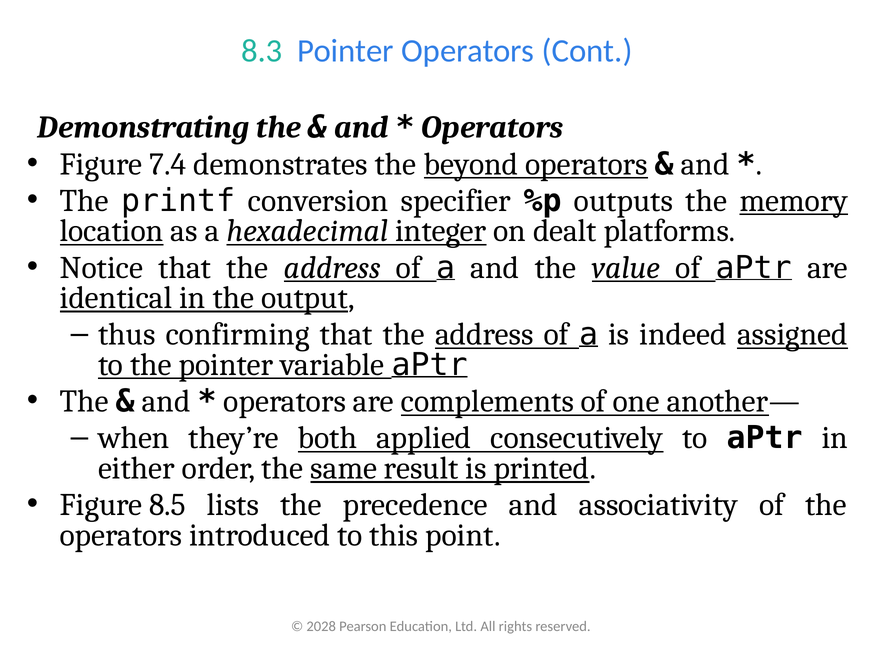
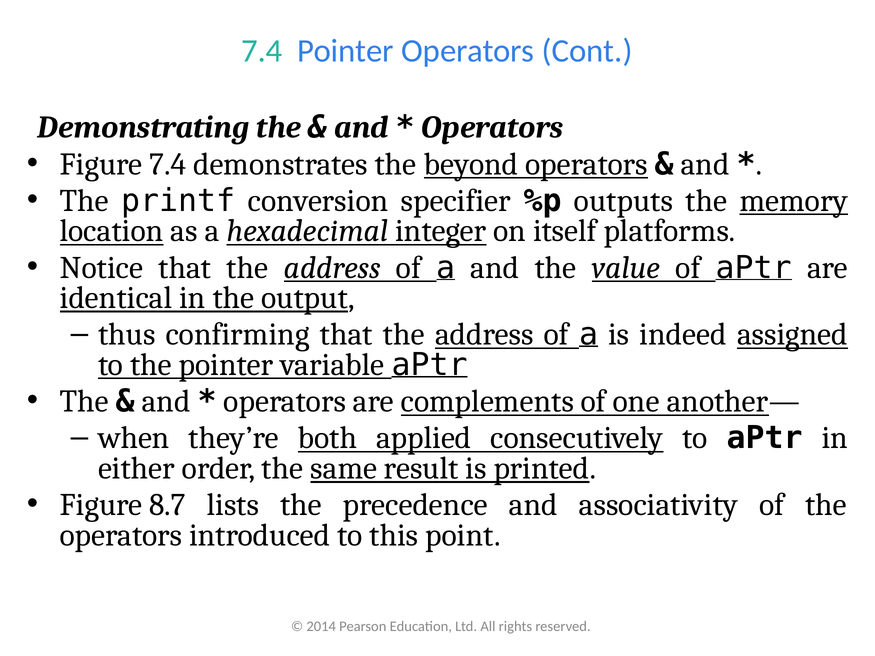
8.3 at (262, 51): 8.3 -> 7.4
dealt: dealt -> itself
8.5: 8.5 -> 8.7
2028: 2028 -> 2014
